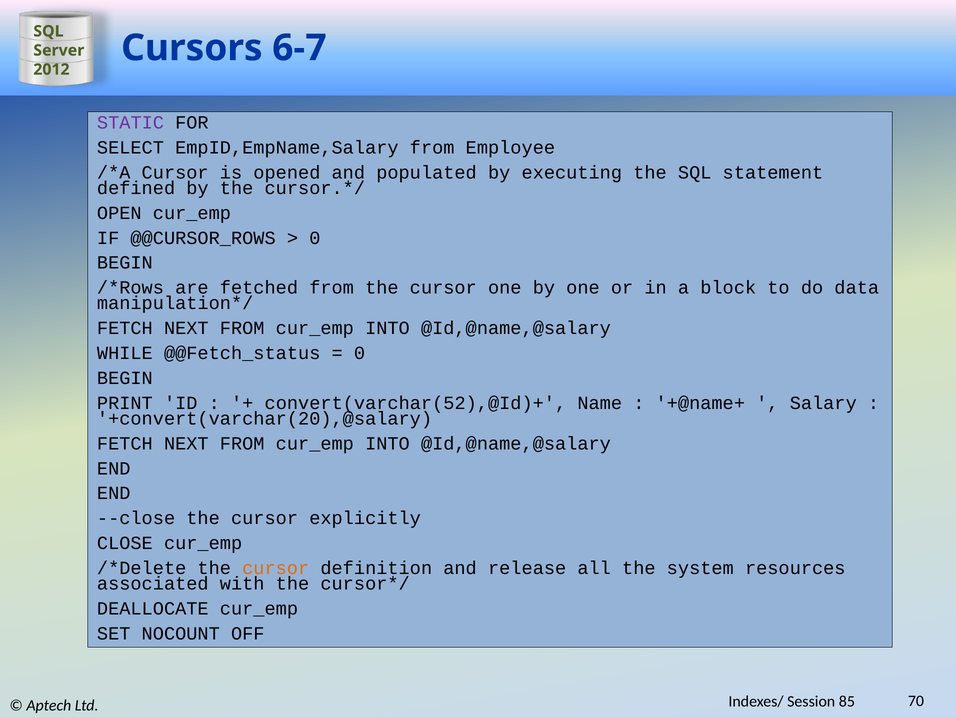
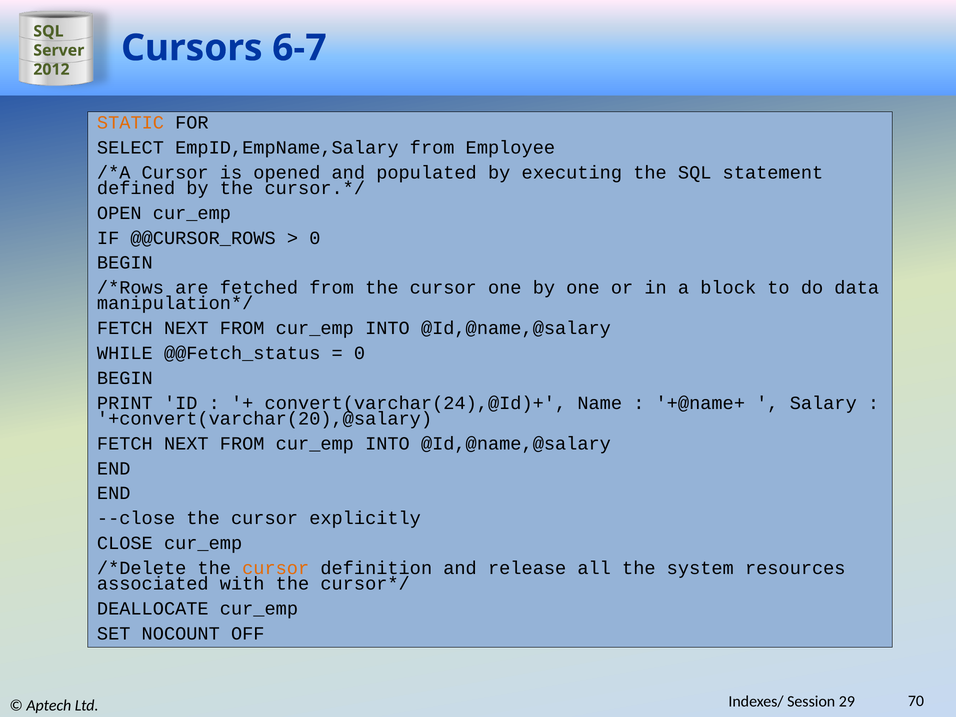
STATIC colour: purple -> orange
convert(varchar(52),@Id)+: convert(varchar(52),@Id)+ -> convert(varchar(24),@Id)+
85: 85 -> 29
